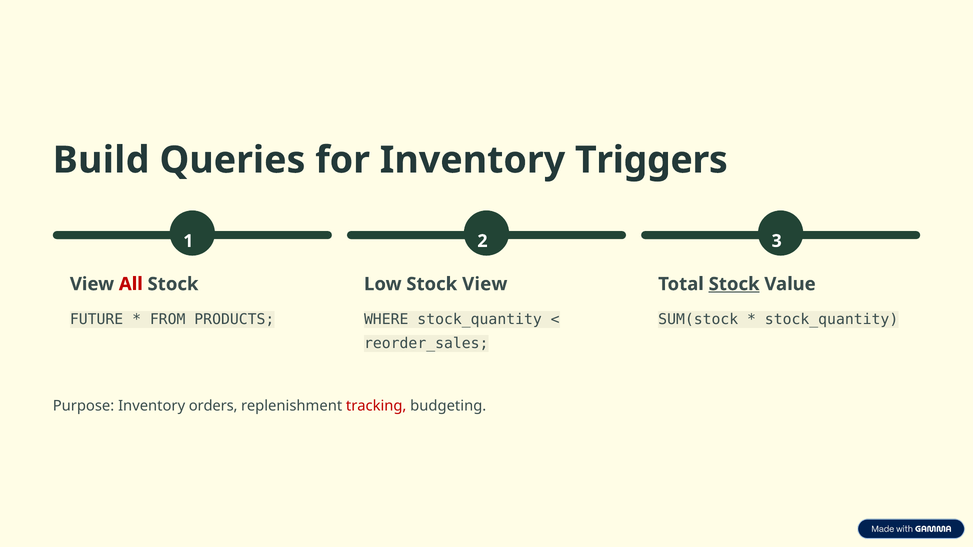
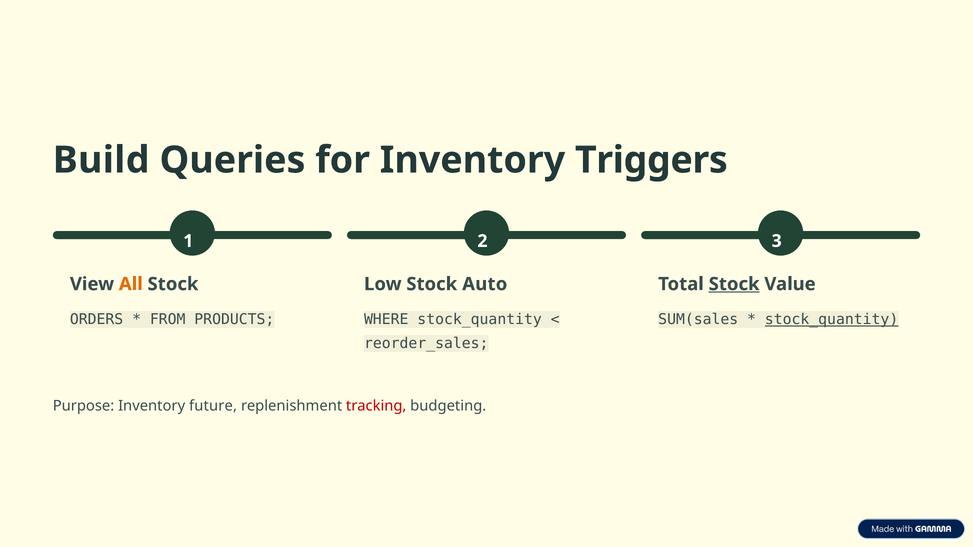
All colour: red -> orange
Stock View: View -> Auto
FUTURE: FUTURE -> ORDERS
SUM(stock: SUM(stock -> SUM(sales
stock_quantity at (832, 320) underline: none -> present
orders: orders -> future
